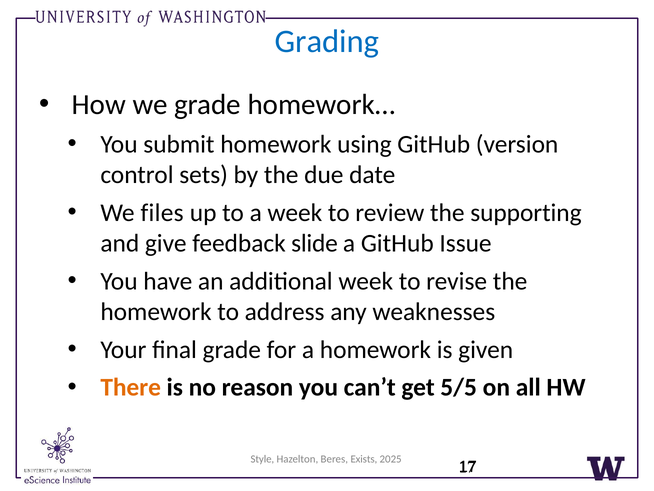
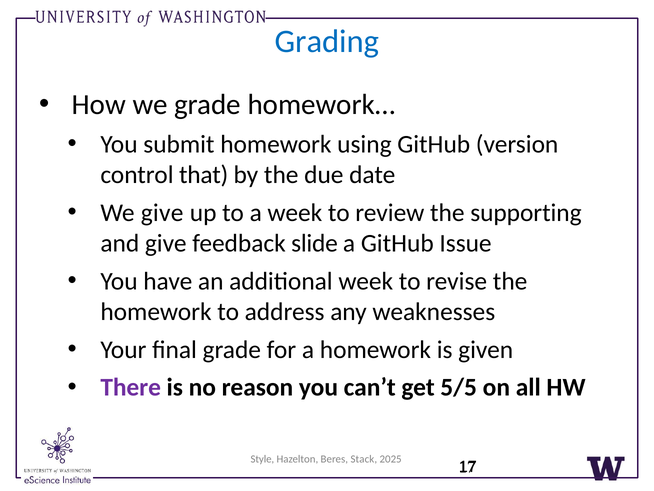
sets: sets -> that
We files: files -> give
There colour: orange -> purple
Exists: Exists -> Stack
